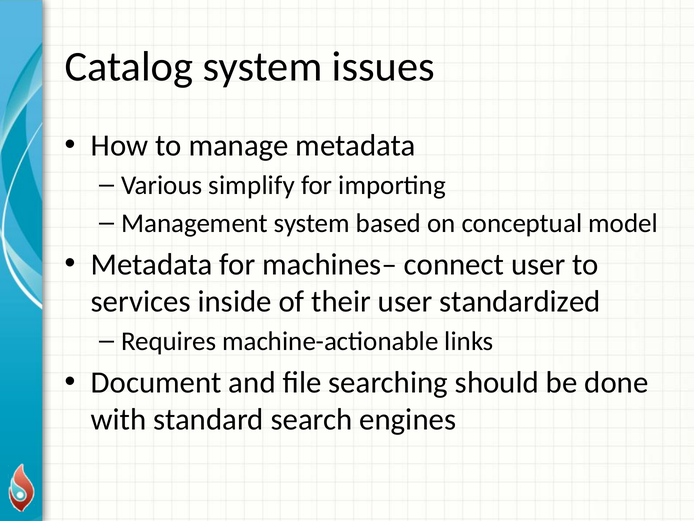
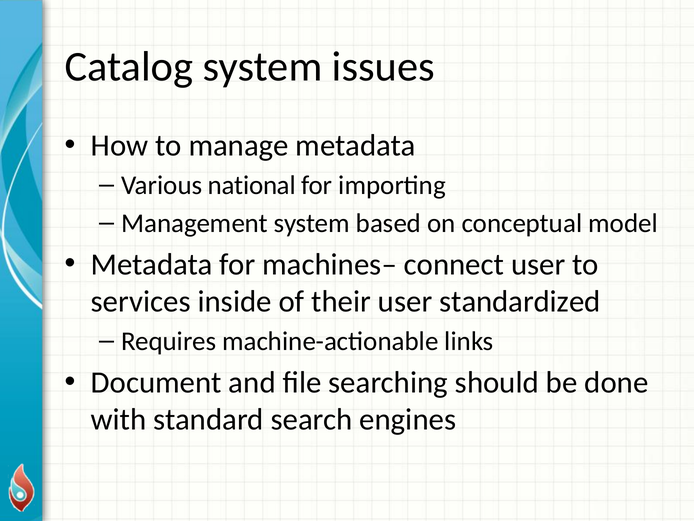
simplify: simplify -> national
